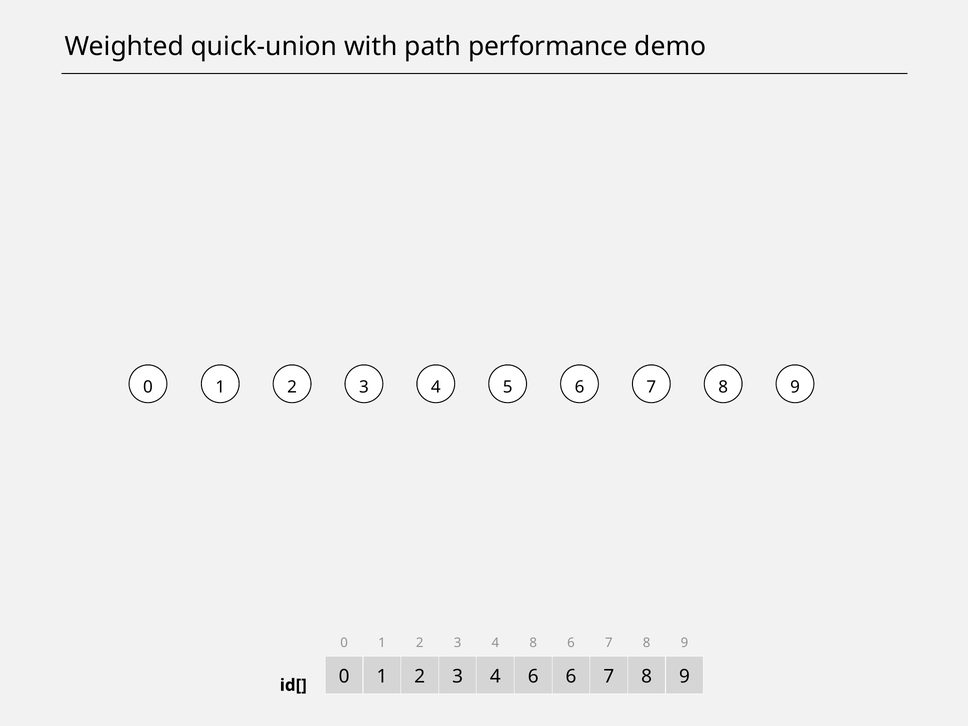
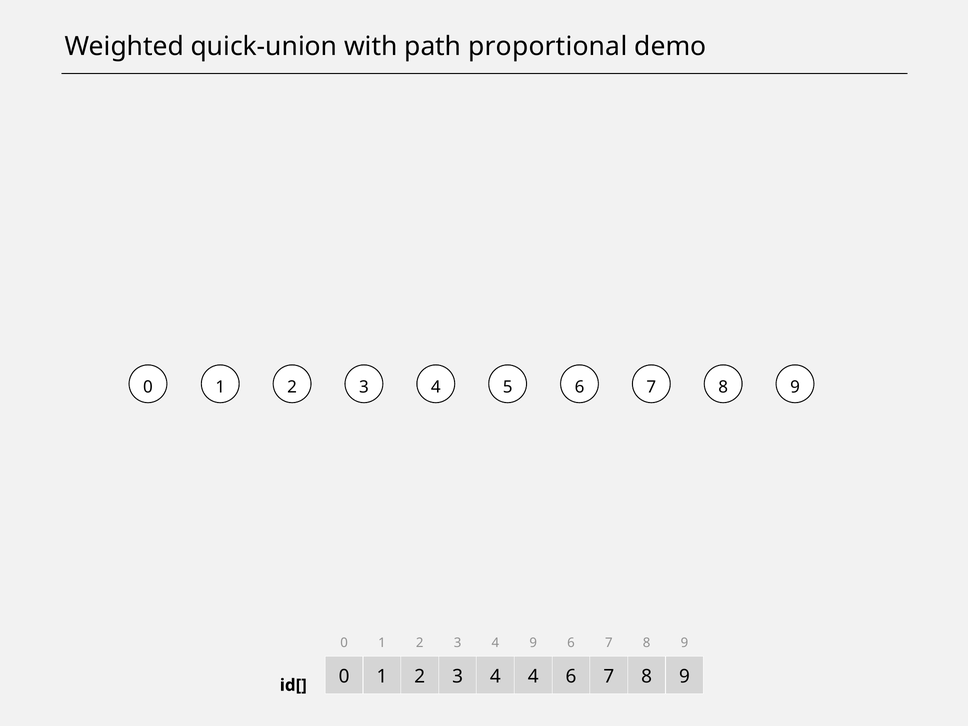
performance: performance -> proportional
4 8: 8 -> 9
6 at (533, 676): 6 -> 4
